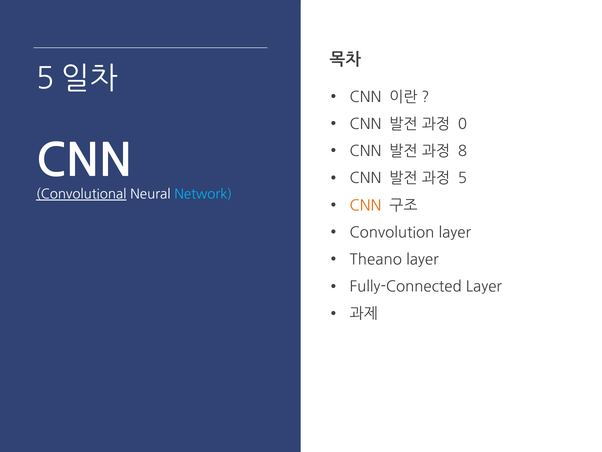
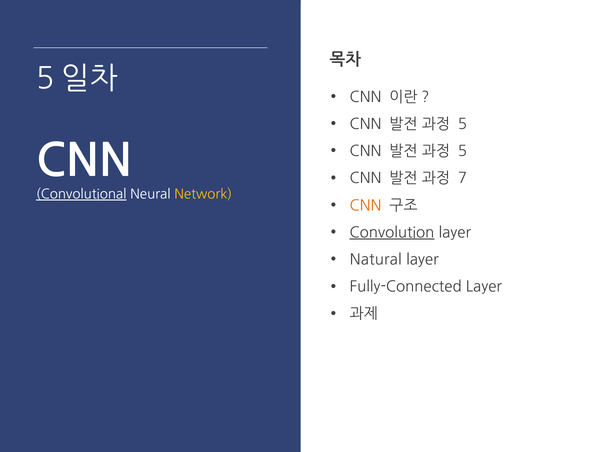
0 at (463, 124): 0 -> 5
8 at (463, 151): 8 -> 5
5: 5 -> 7
Network colour: light blue -> yellow
Convolution underline: none -> present
Theano: Theano -> Natural
